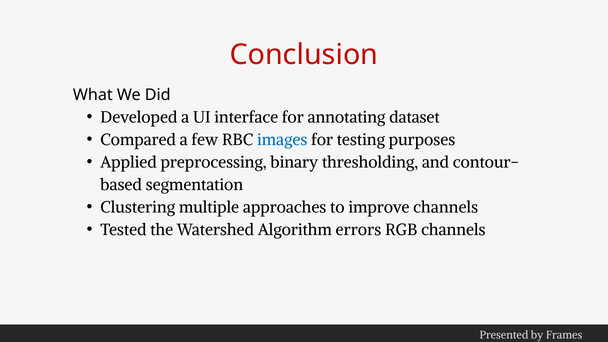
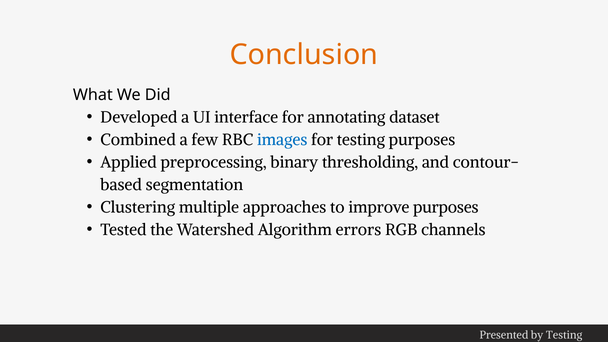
Conclusion colour: red -> orange
Compared: Compared -> Combined
improve channels: channels -> purposes
by Frames: Frames -> Testing
